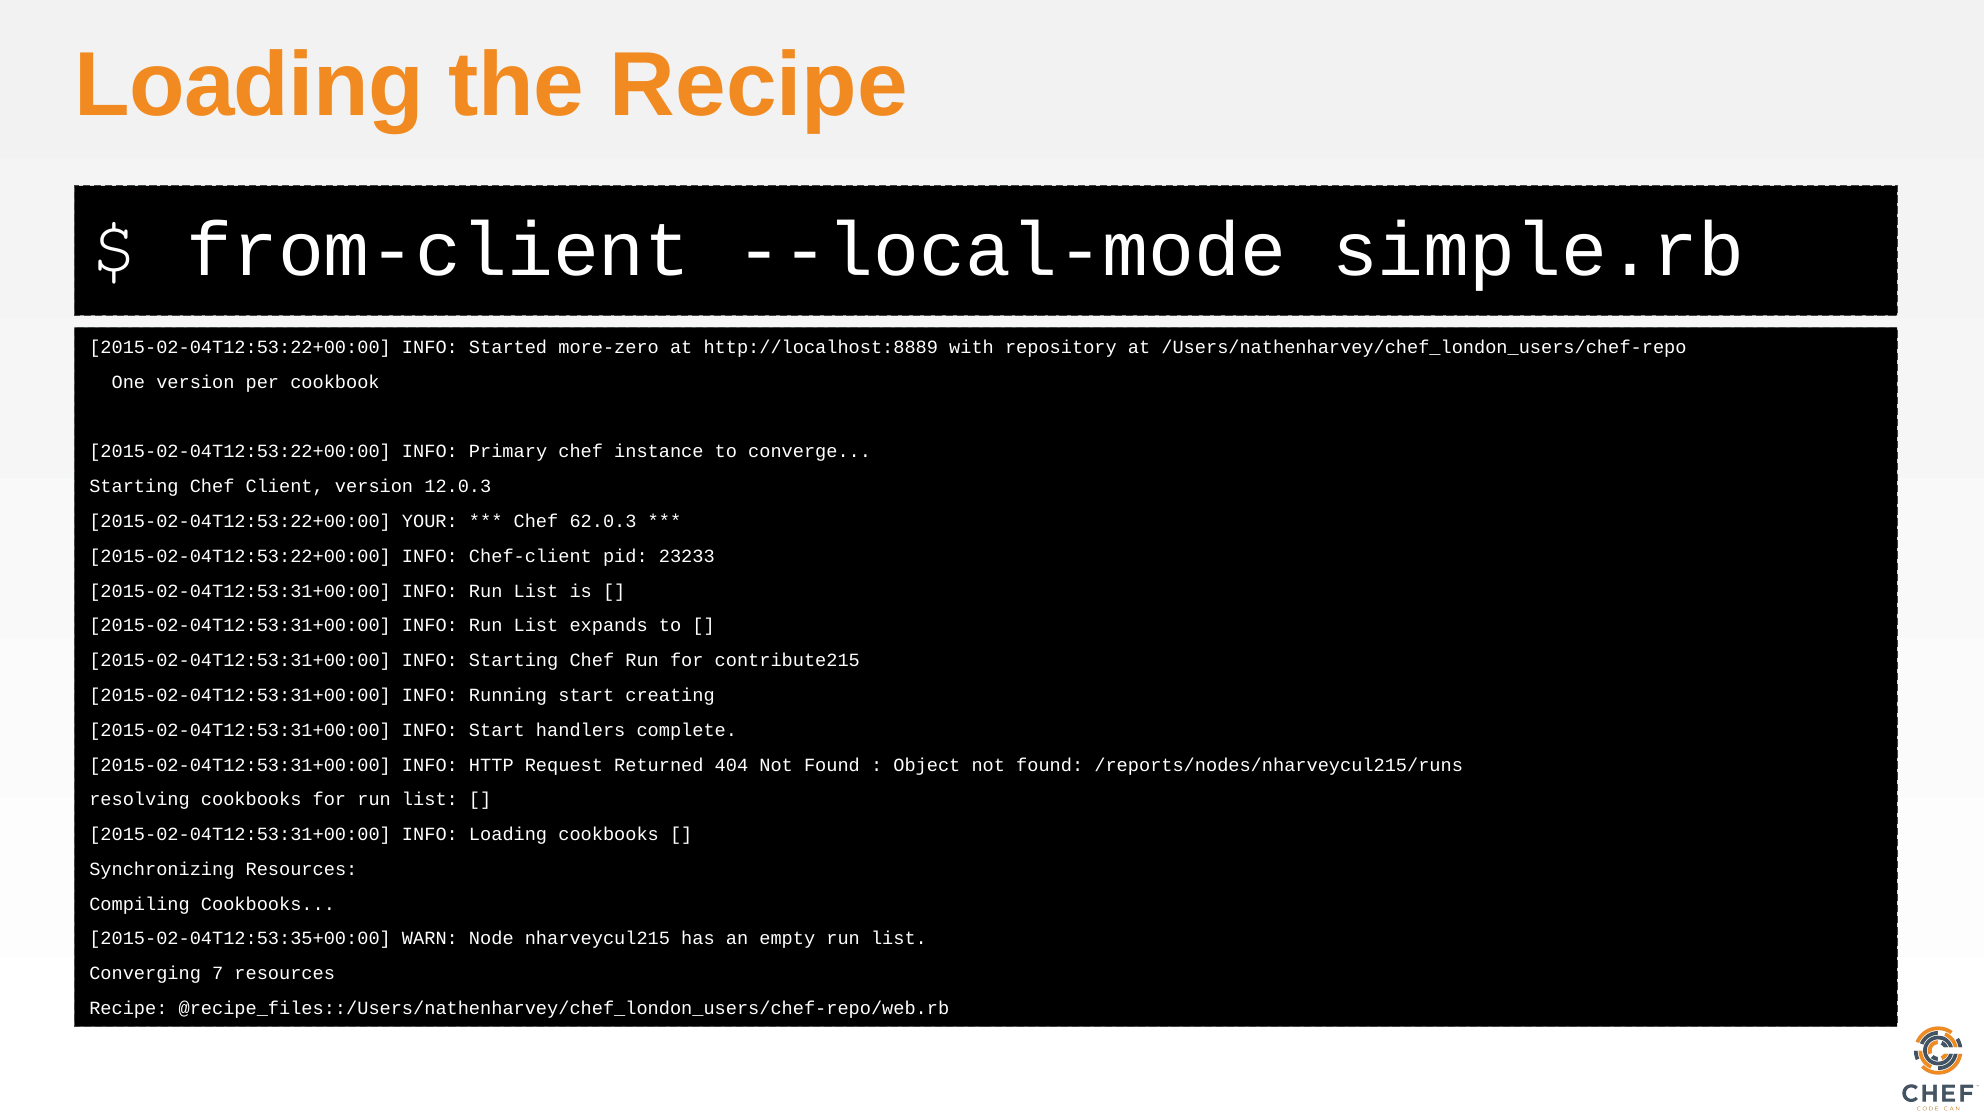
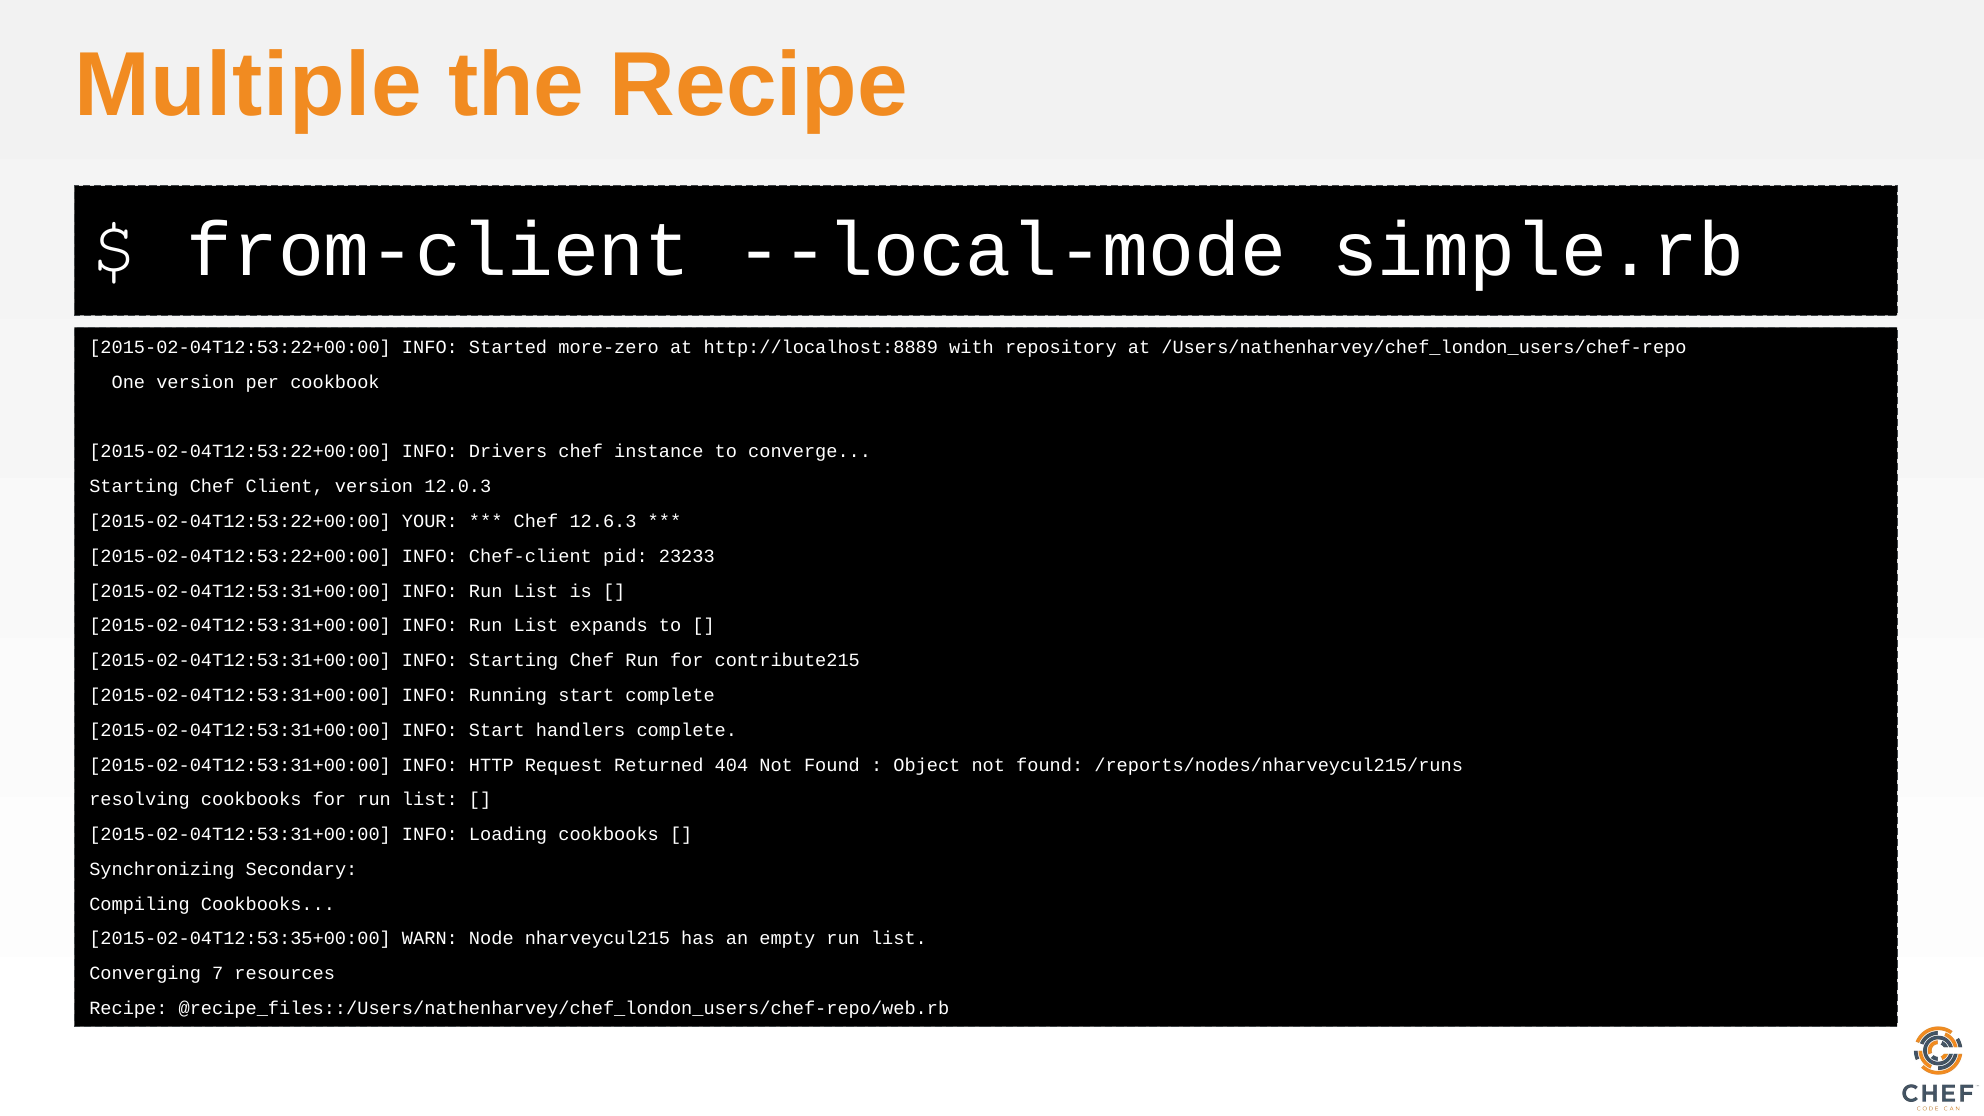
Loading at (249, 86): Loading -> Multiple
Primary: Primary -> Drivers
62.0.3: 62.0.3 -> 12.6.3
start creating: creating -> complete
Synchronizing Resources: Resources -> Secondary
